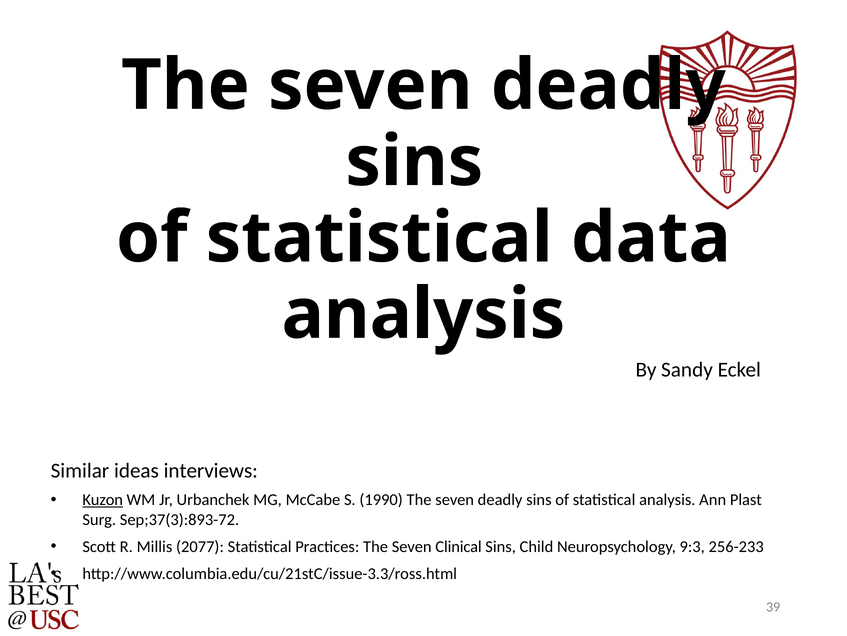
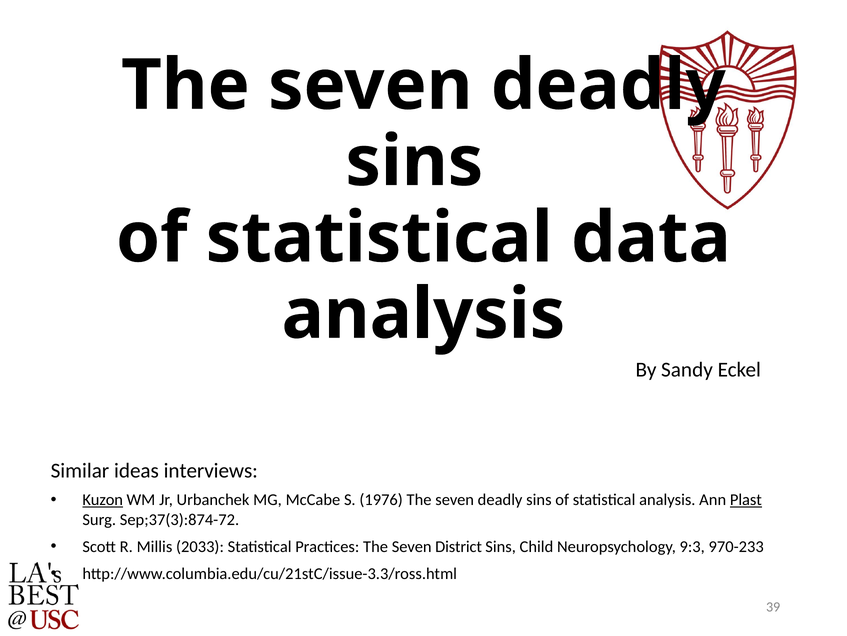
1990: 1990 -> 1976
Plast underline: none -> present
Sep;37(3):893-72: Sep;37(3):893-72 -> Sep;37(3):874-72
2077: 2077 -> 2033
Clinical: Clinical -> District
256-233: 256-233 -> 970-233
